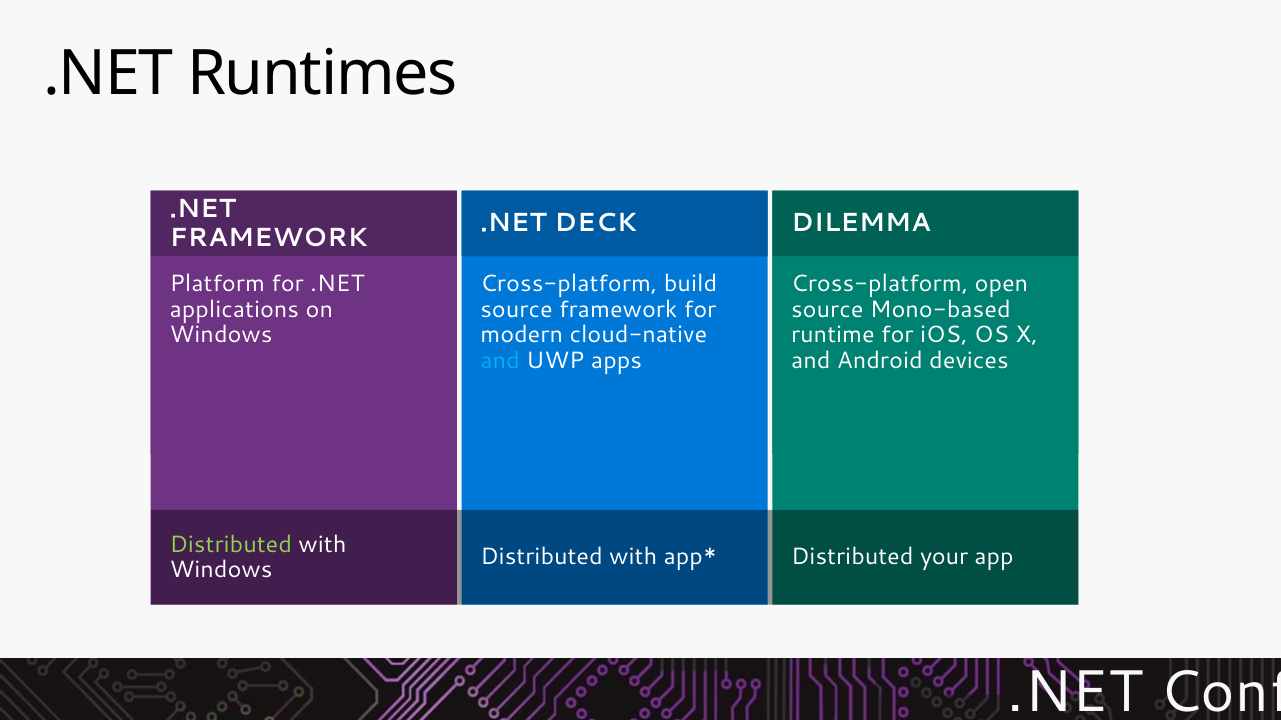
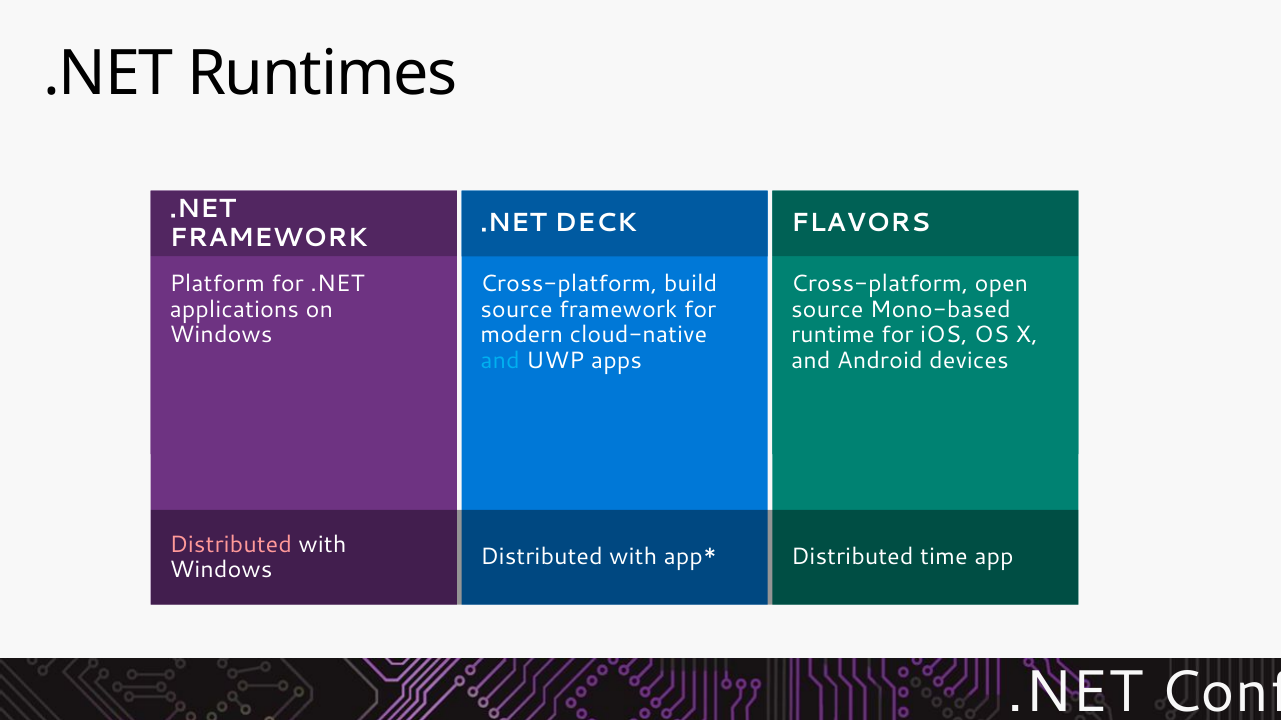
DILEMMA: DILEMMA -> FLAVORS
Distributed at (231, 545) colour: light green -> pink
your: your -> time
